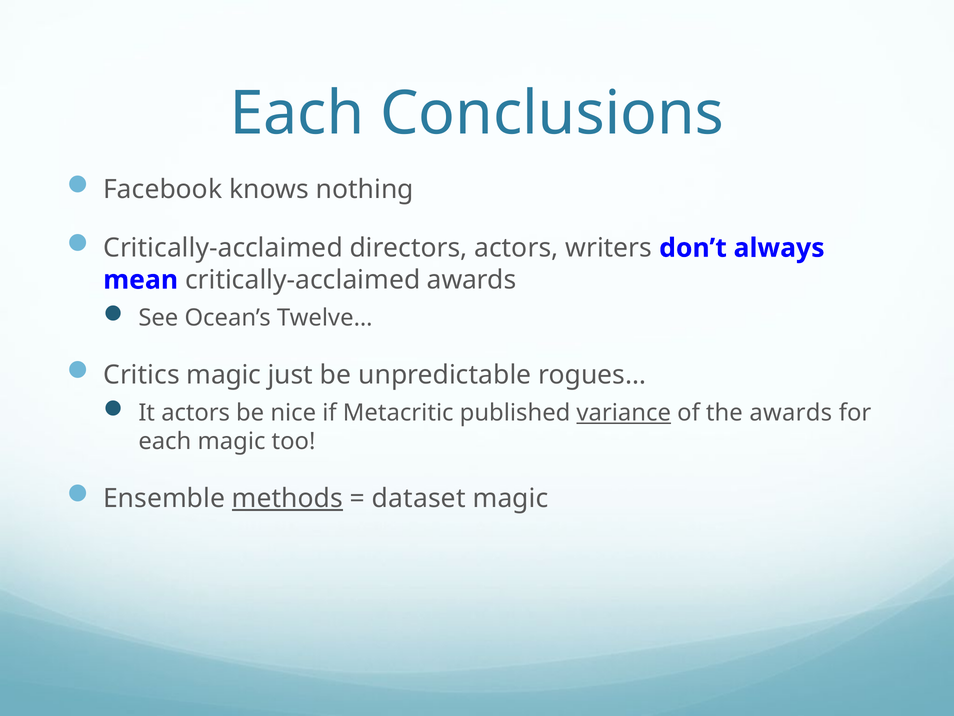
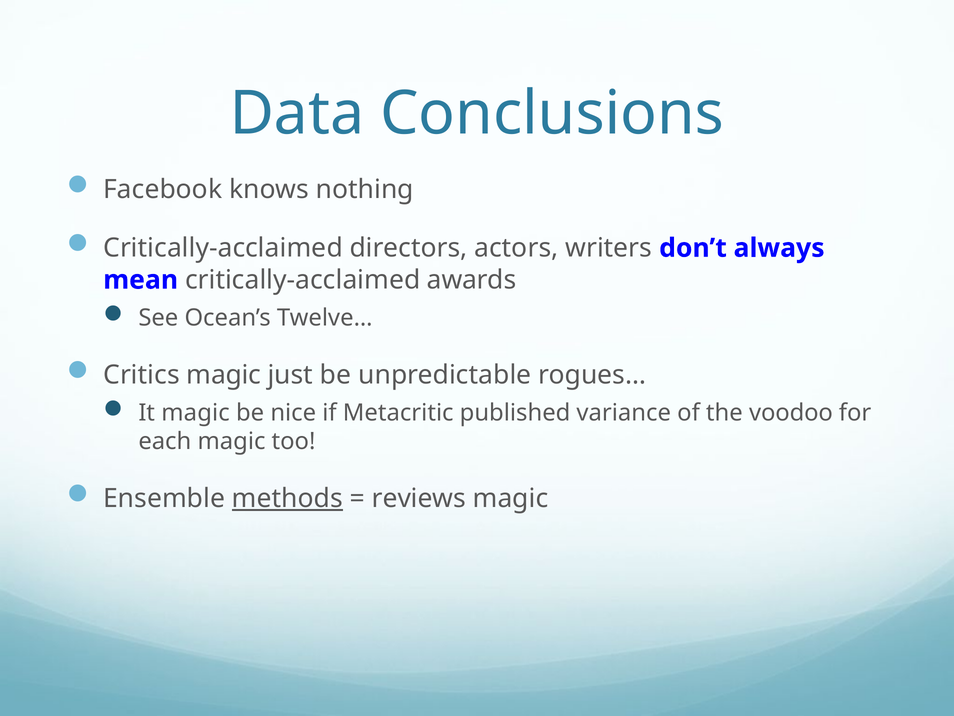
Each at (297, 114): Each -> Data
It actors: actors -> magic
variance underline: present -> none
the awards: awards -> voodoo
dataset: dataset -> reviews
